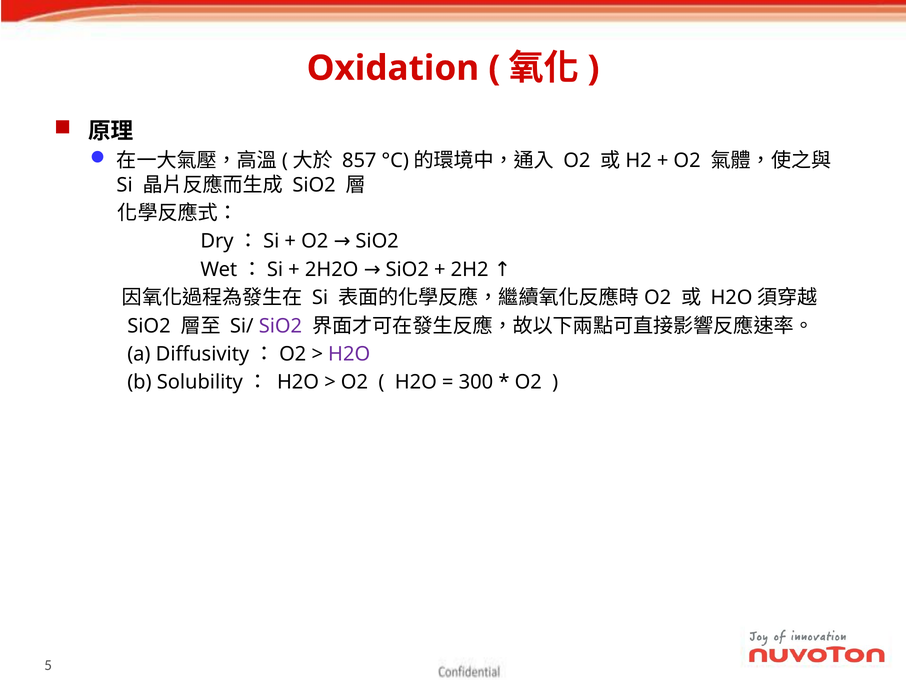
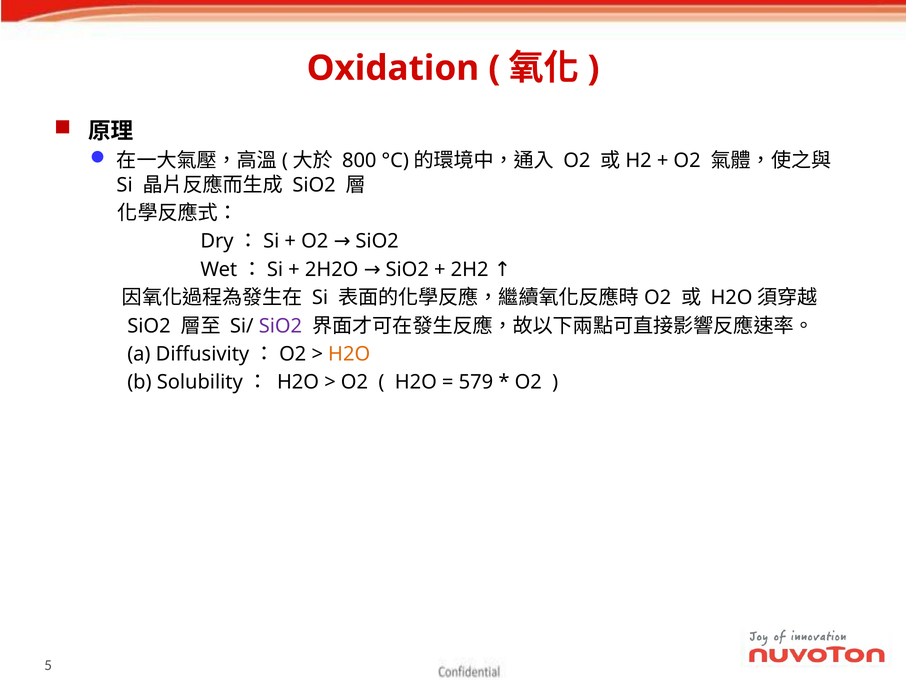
857: 857 -> 800
H2O at (349, 354) colour: purple -> orange
300: 300 -> 579
